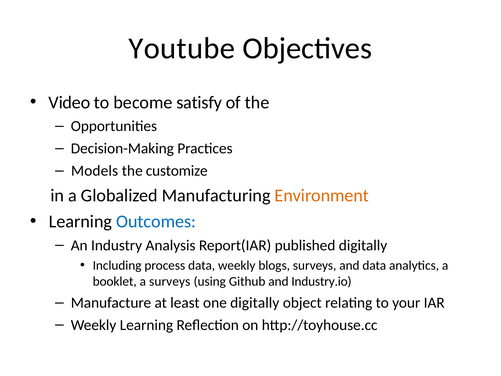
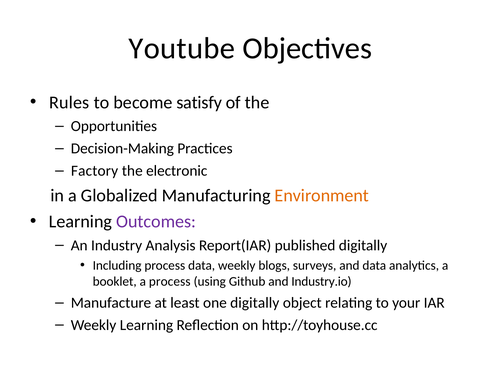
Video: Video -> Rules
Models: Models -> Factory
customize: customize -> electronic
Outcomes colour: blue -> purple
a surveys: surveys -> process
